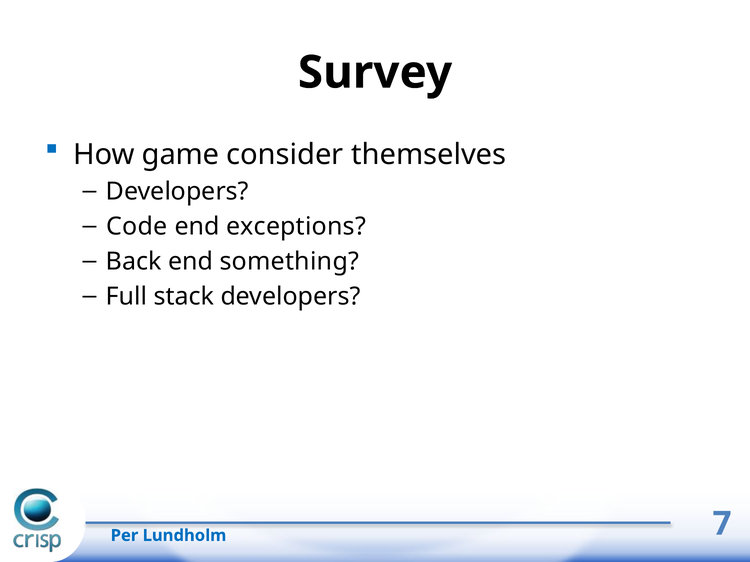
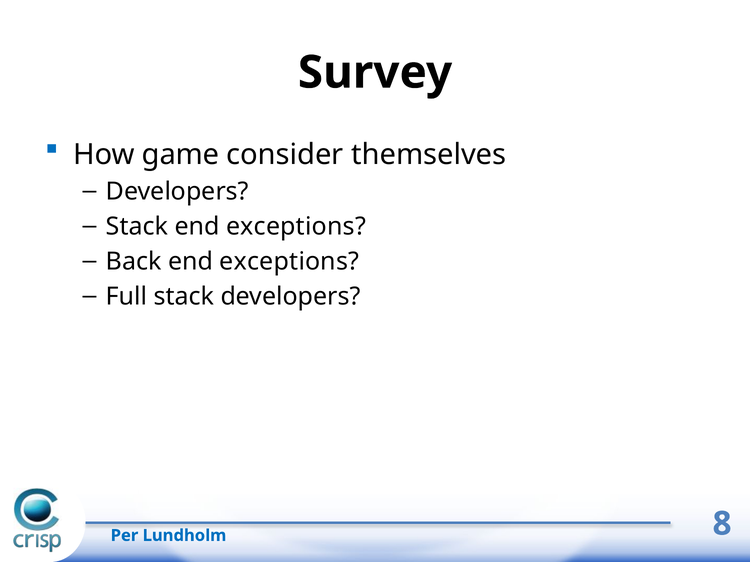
Code at (137, 227): Code -> Stack
Back end something: something -> exceptions
7: 7 -> 8
